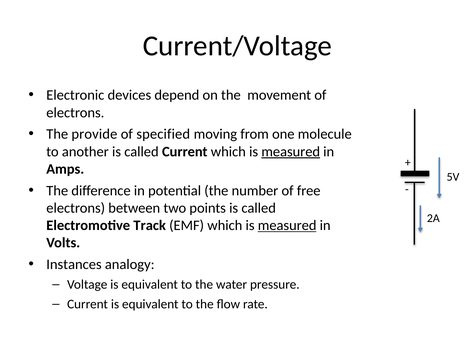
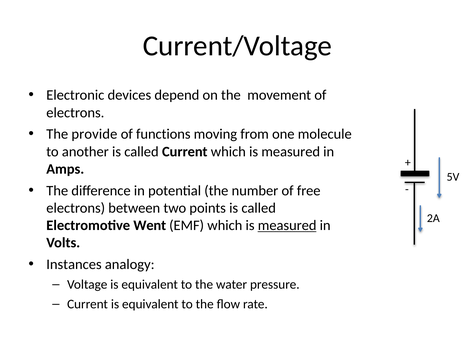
specified: specified -> functions
measured at (291, 152) underline: present -> none
Track: Track -> Went
